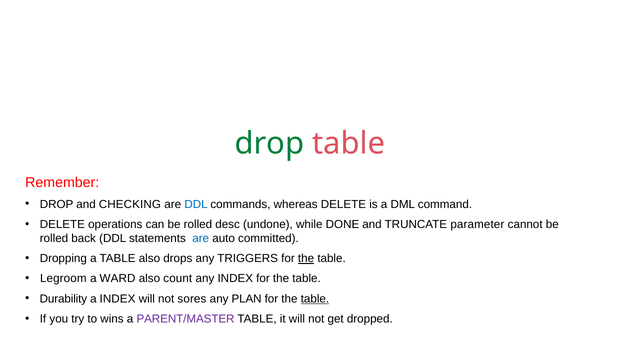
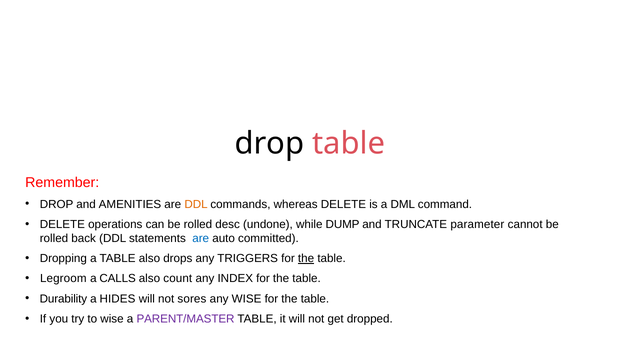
drop at (270, 143) colour: green -> black
CHECKING: CHECKING -> AMENITIES
DDL at (196, 204) colour: blue -> orange
DONE: DONE -> DUMP
WARD: WARD -> CALLS
a INDEX: INDEX -> HIDES
any PLAN: PLAN -> WISE
table at (315, 299) underline: present -> none
to wins: wins -> wise
